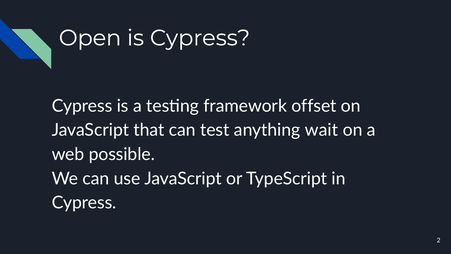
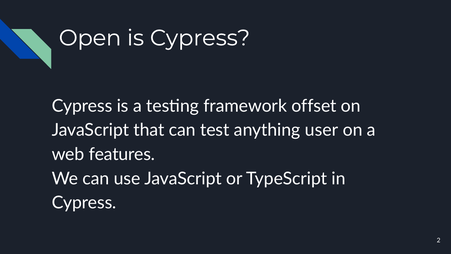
wait: wait -> user
possible: possible -> features
